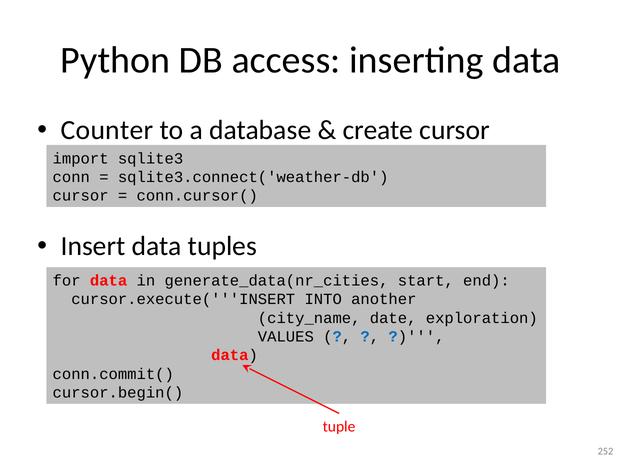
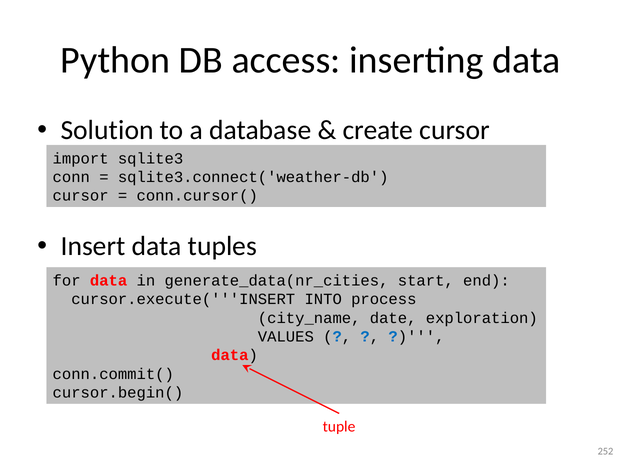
Counter: Counter -> Solution
another: another -> process
